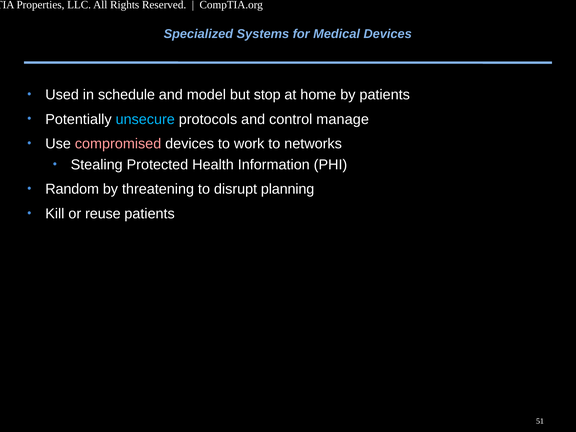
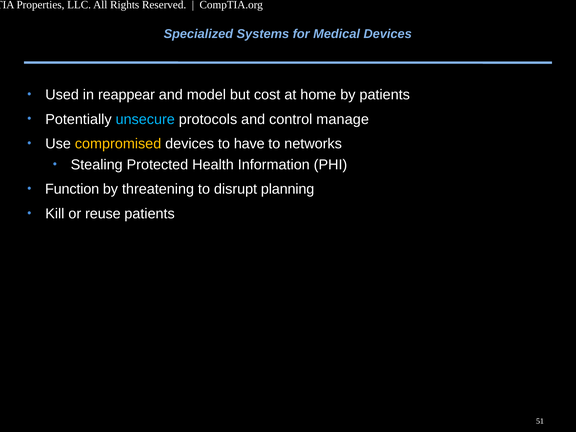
schedule: schedule -> reappear
stop: stop -> cost
compromised colour: pink -> yellow
work: work -> have
Random: Random -> Function
